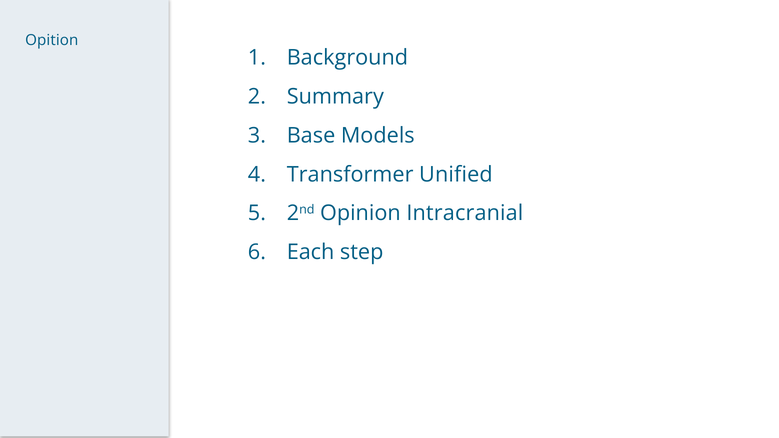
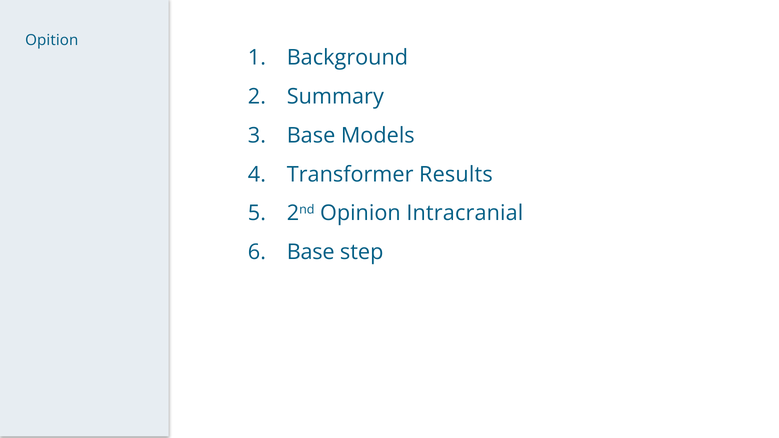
Unified: Unified -> Results
Each at (311, 252): Each -> Base
